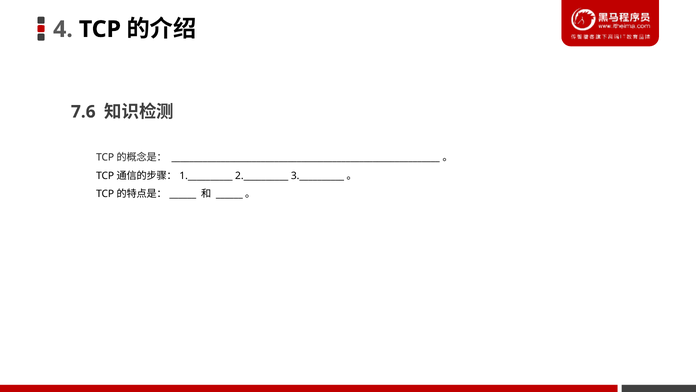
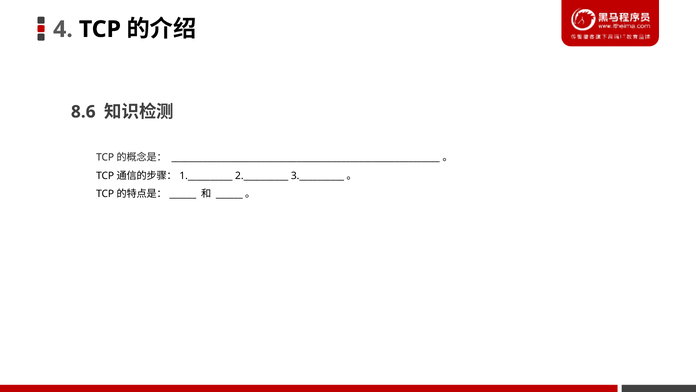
7.6: 7.6 -> 8.6
